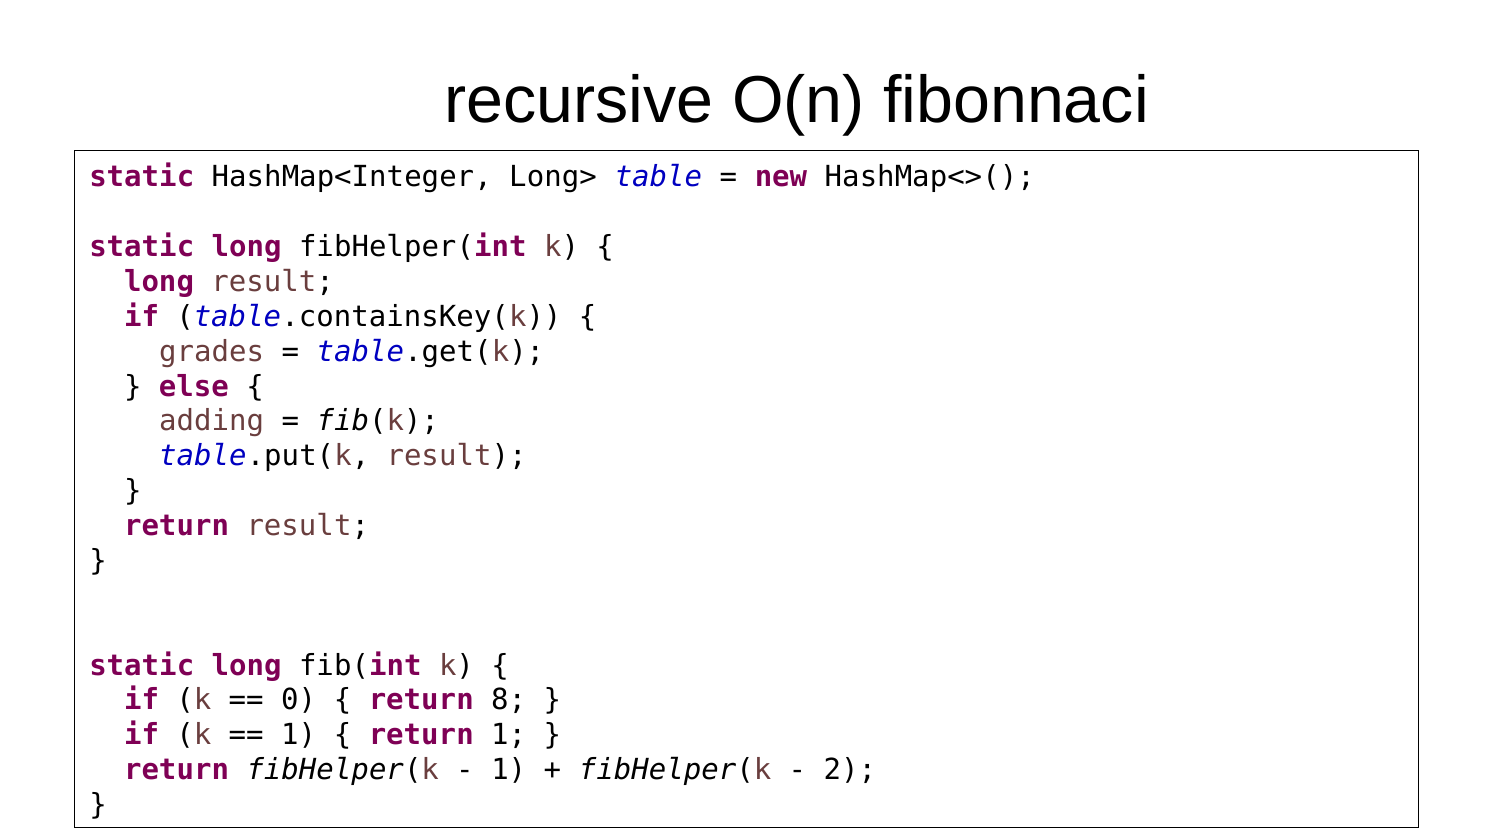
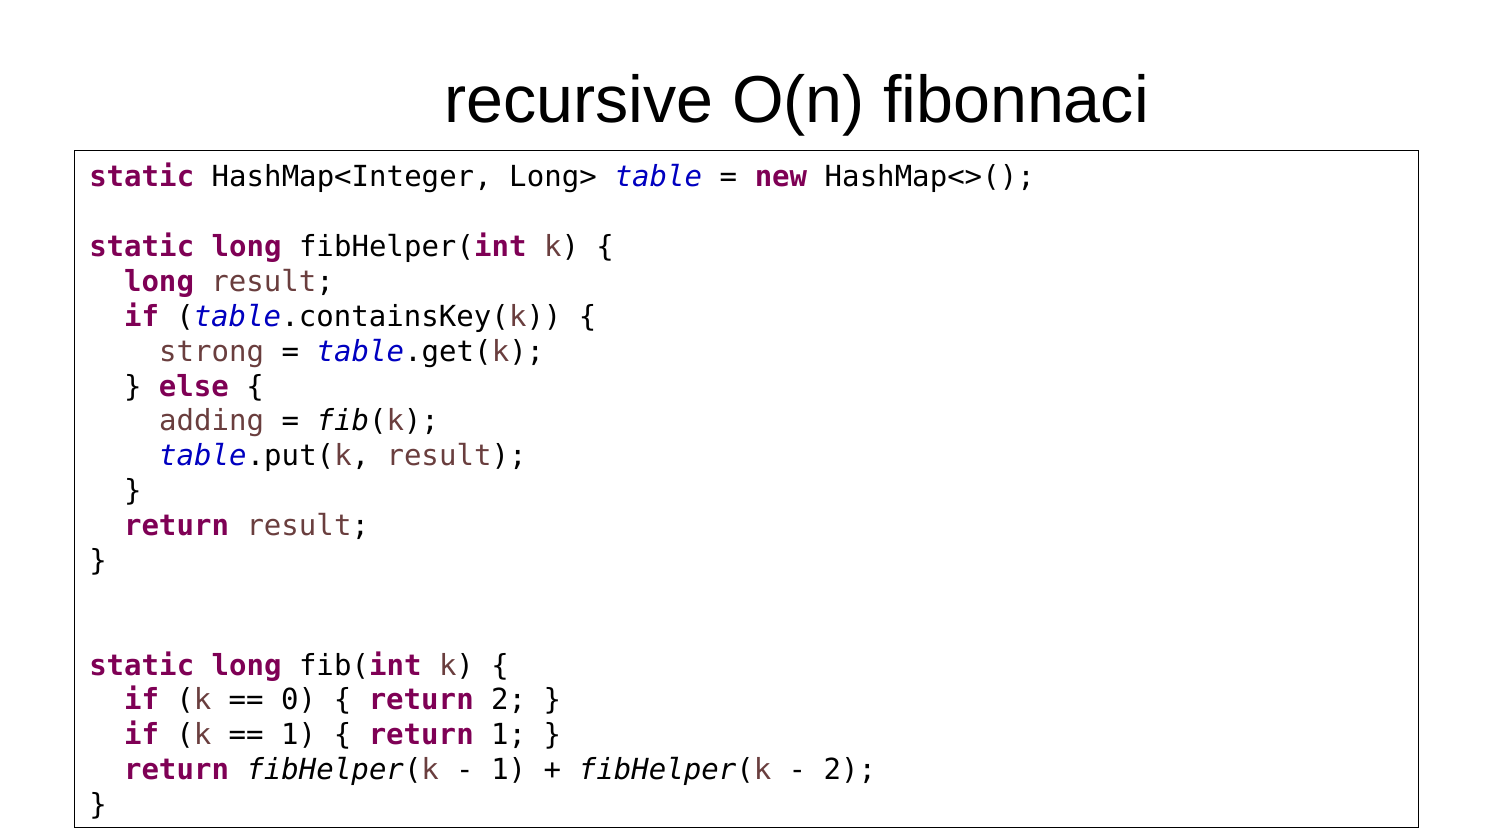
grades: grades -> strong
return 8: 8 -> 2
